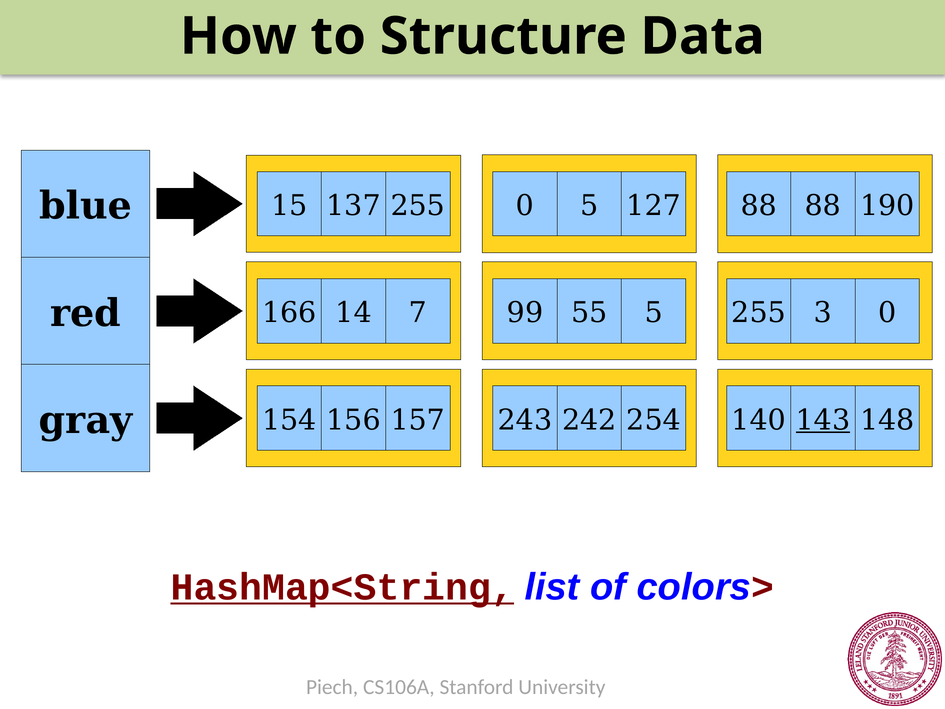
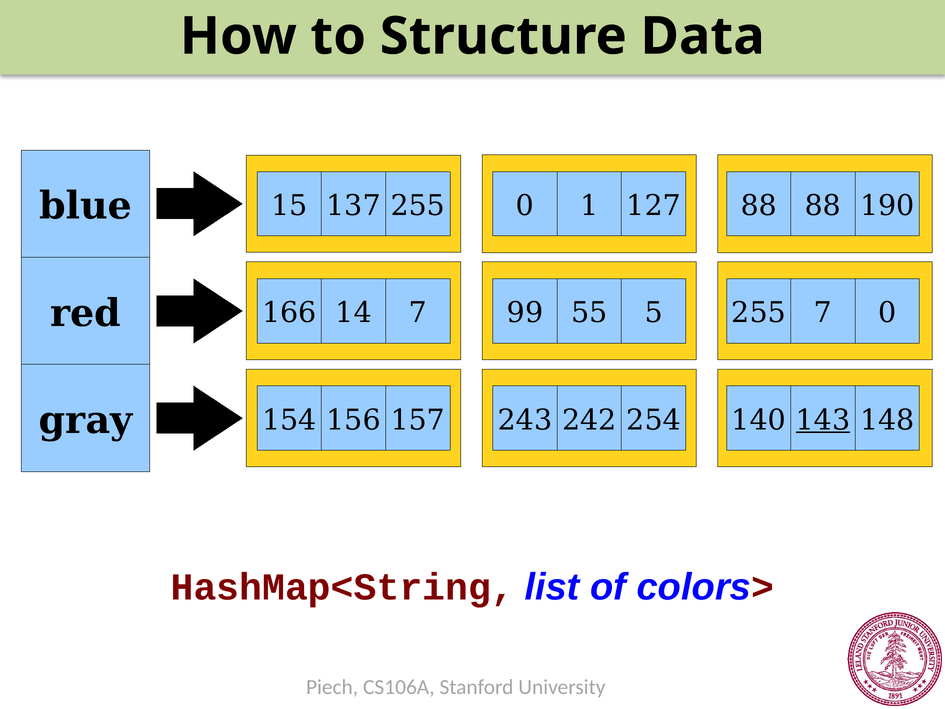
0 5: 5 -> 1
255 3: 3 -> 7
HashMap<String underline: present -> none
